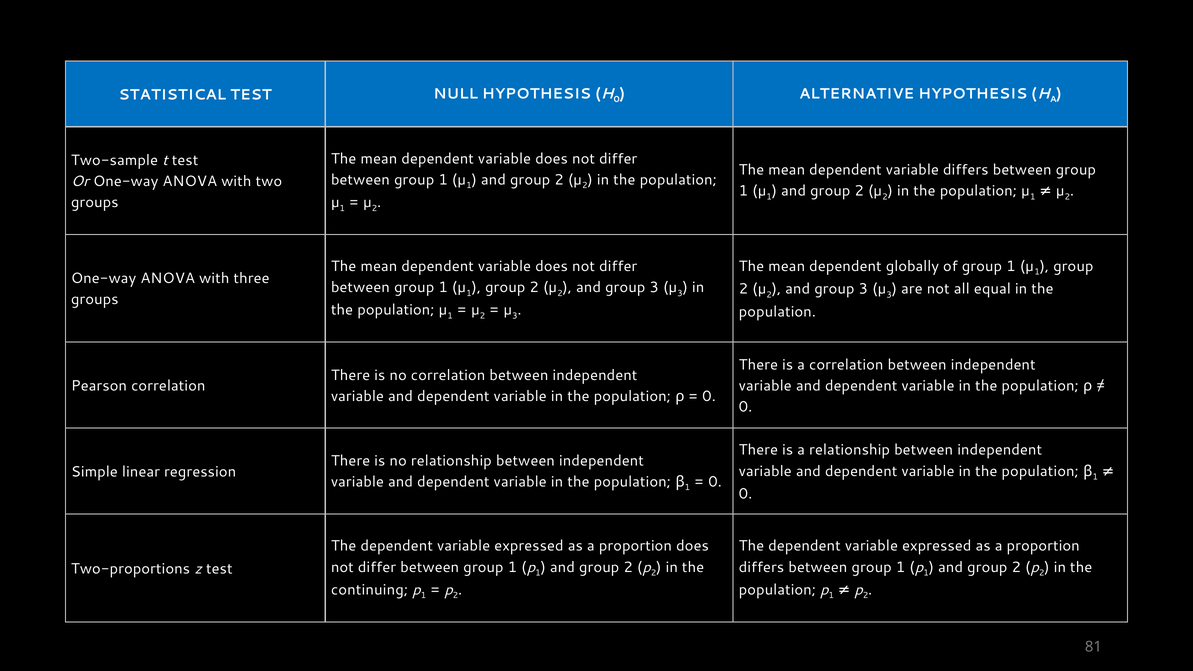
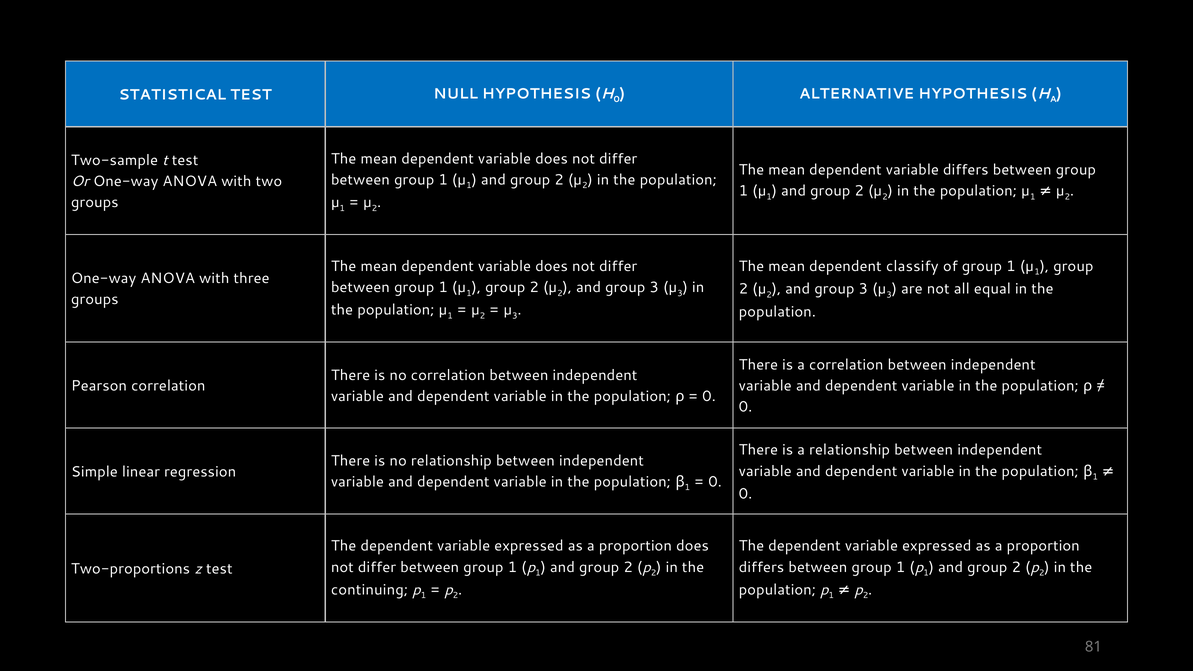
globally: globally -> classify
